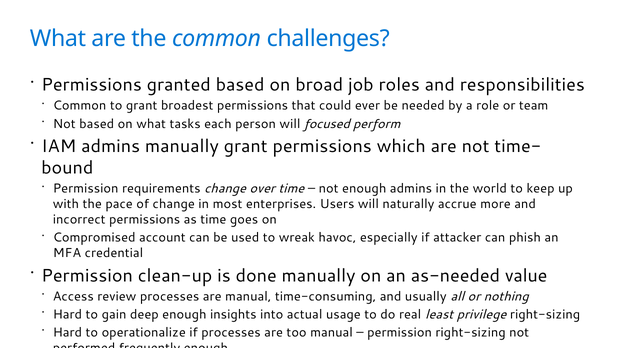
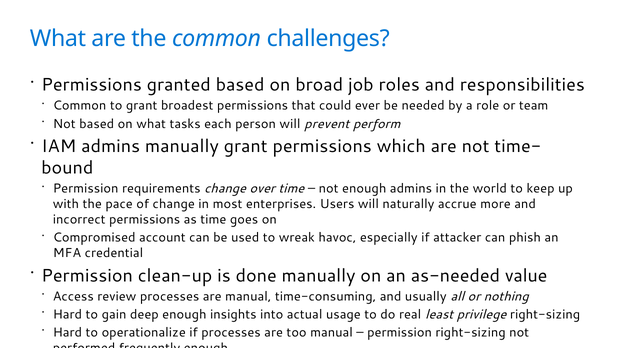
focused: focused -> prevent
